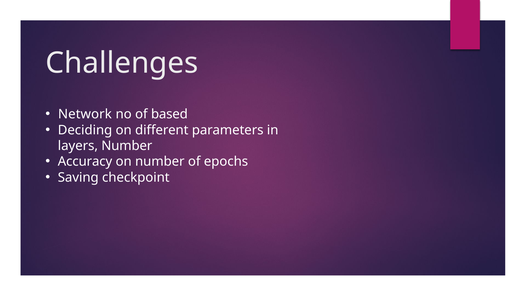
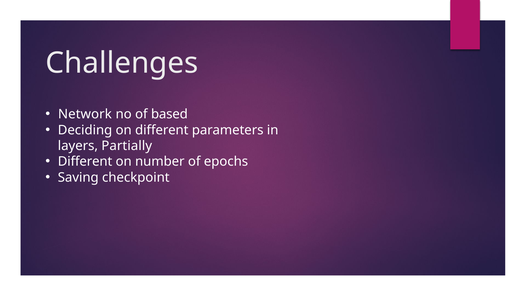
layers Number: Number -> Partially
Accuracy at (85, 162): Accuracy -> Different
